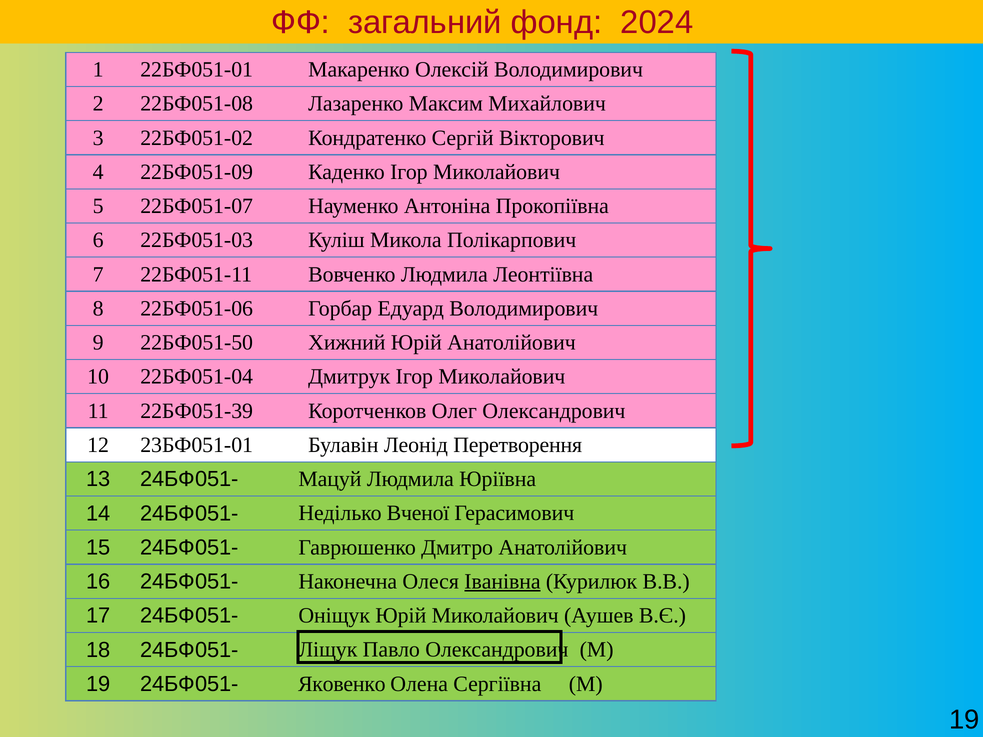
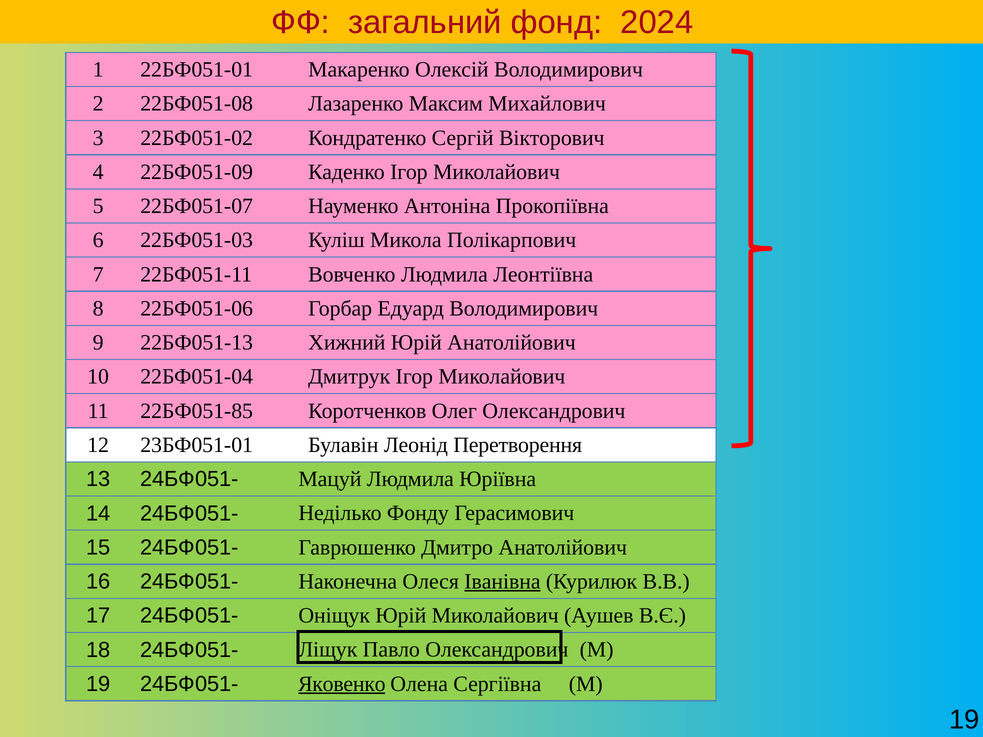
22БФ051-50: 22БФ051-50 -> 22БФ051-13
22БФ051-39: 22БФ051-39 -> 22БФ051-85
Вченої: Вченої -> Фонду
Яковенко underline: none -> present
